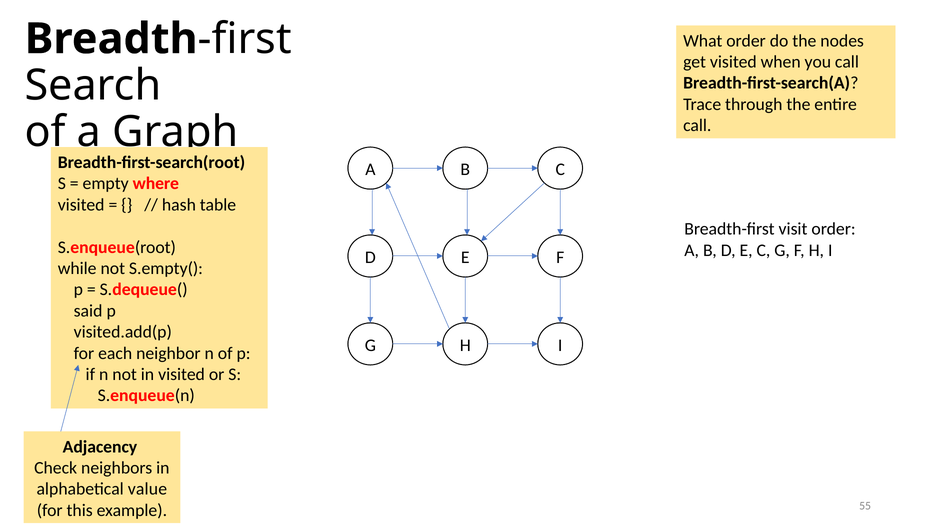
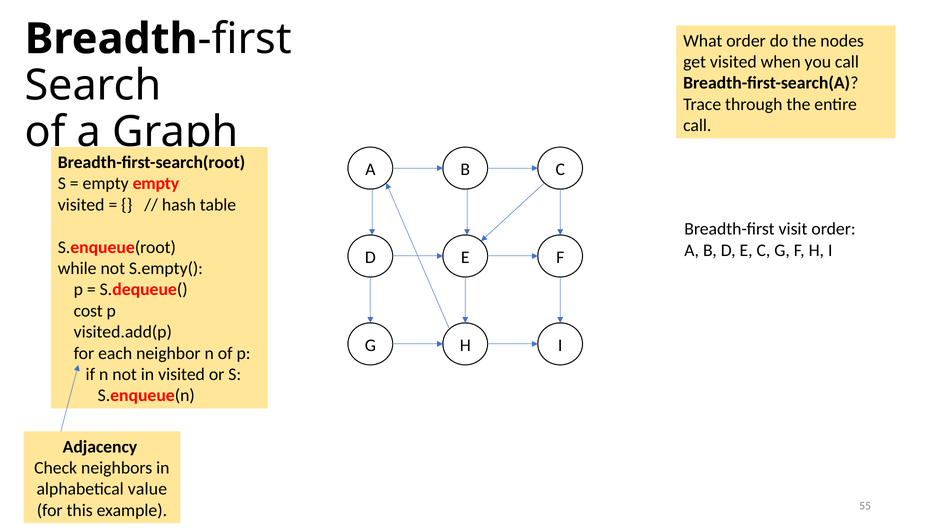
empty where: where -> empty
said: said -> cost
